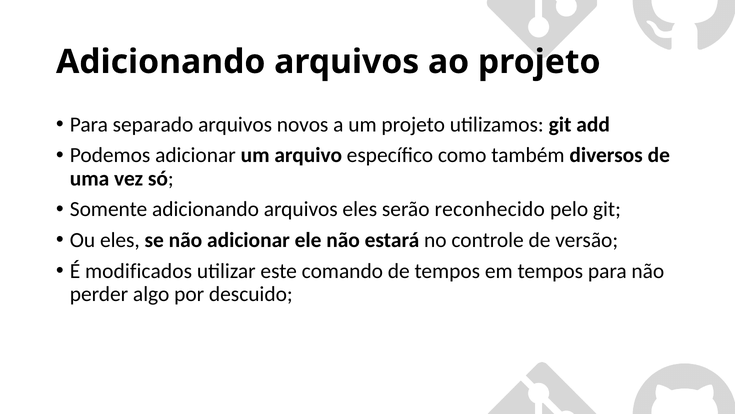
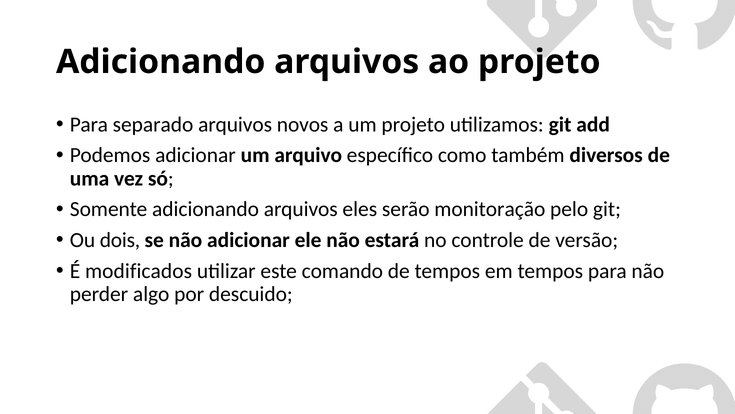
reconhecido: reconhecido -> monitoração
Ou eles: eles -> dois
